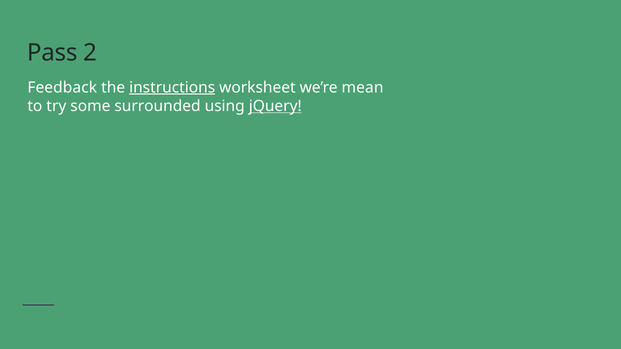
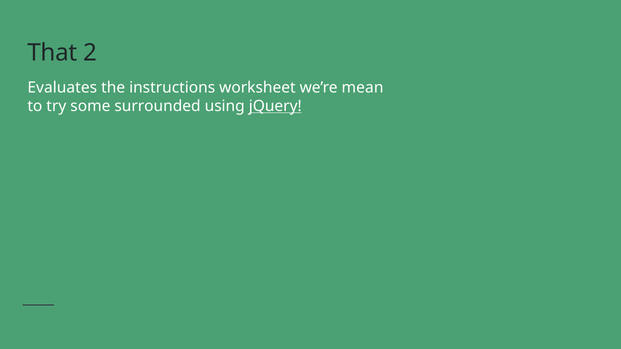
Pass: Pass -> That
Feedback: Feedback -> Evaluates
instructions underline: present -> none
